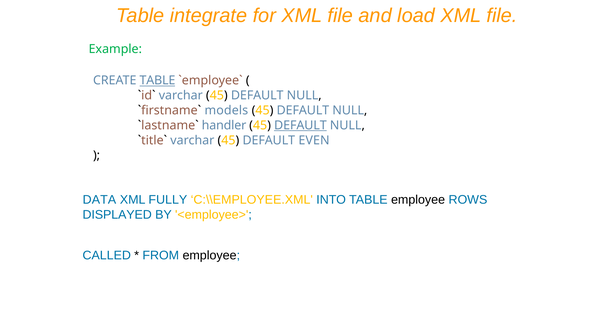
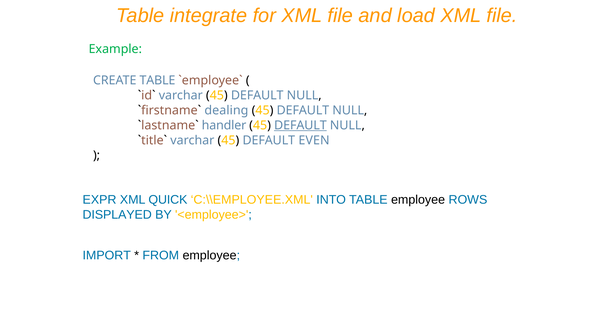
TABLE at (157, 80) underline: present -> none
models: models -> dealing
DATA: DATA -> EXPR
FULLY: FULLY -> QUICK
CALLED: CALLED -> IMPORT
